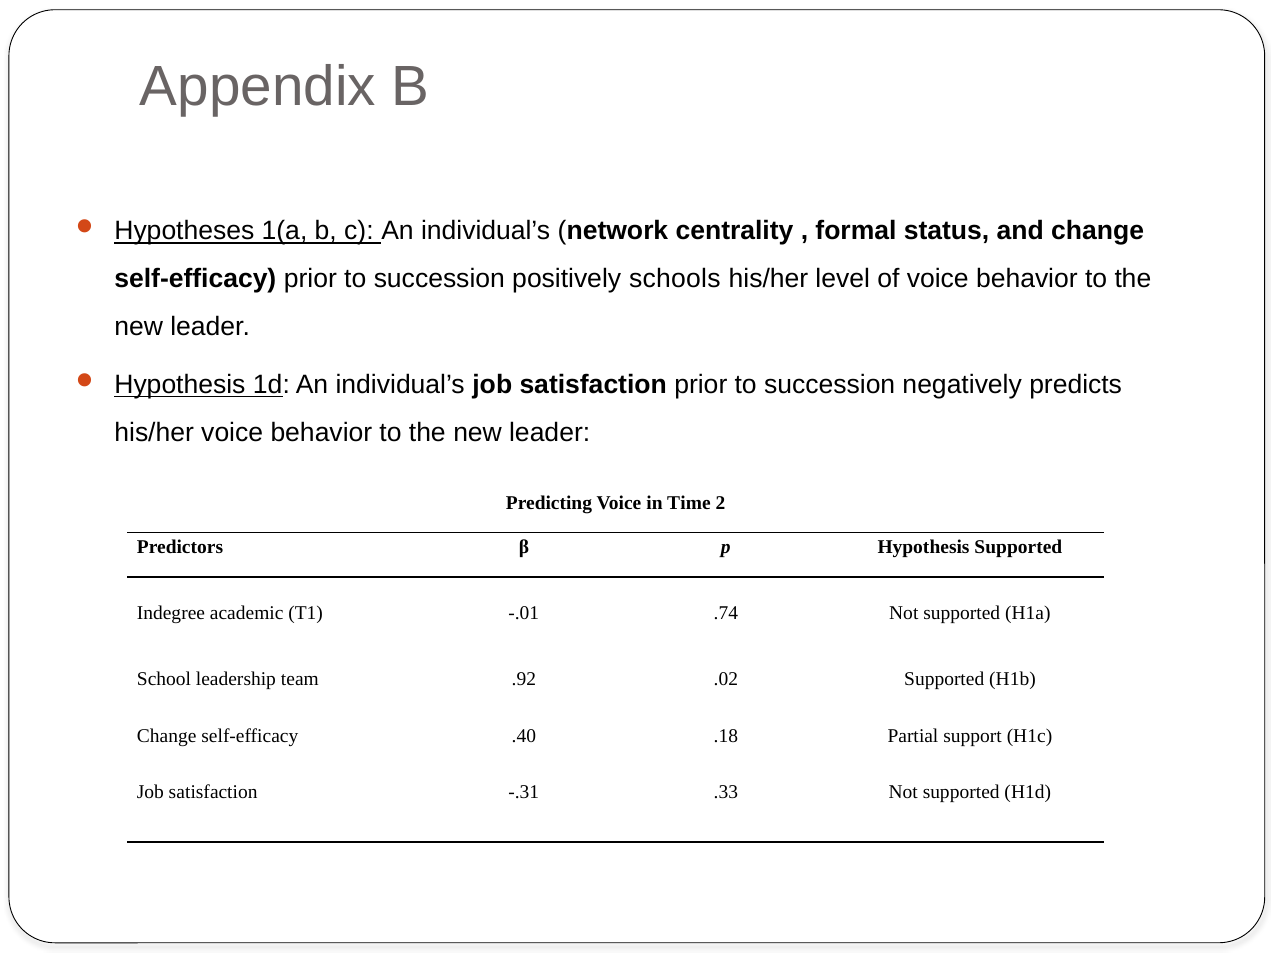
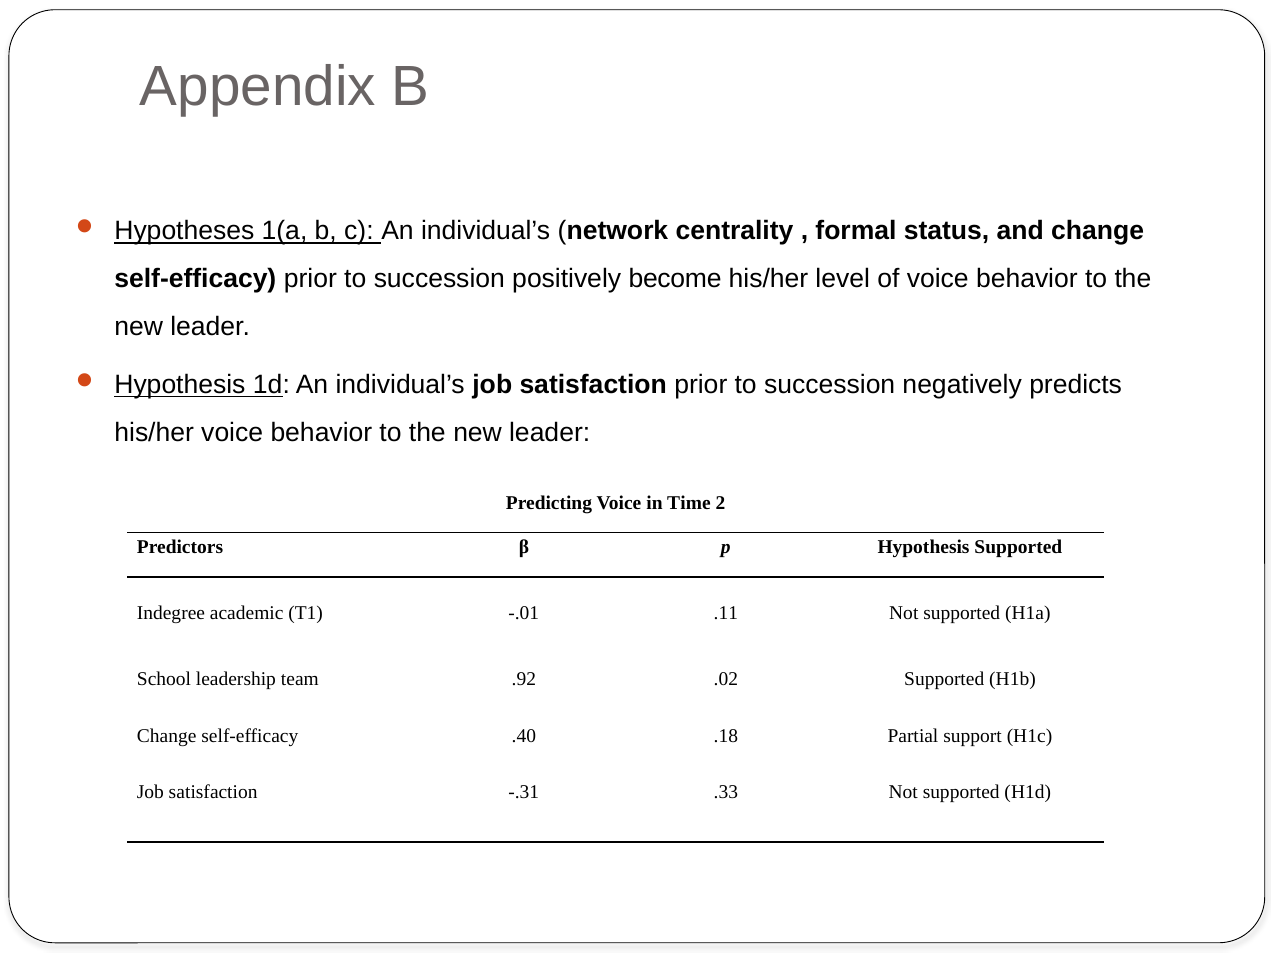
schools: schools -> become
.74: .74 -> .11
